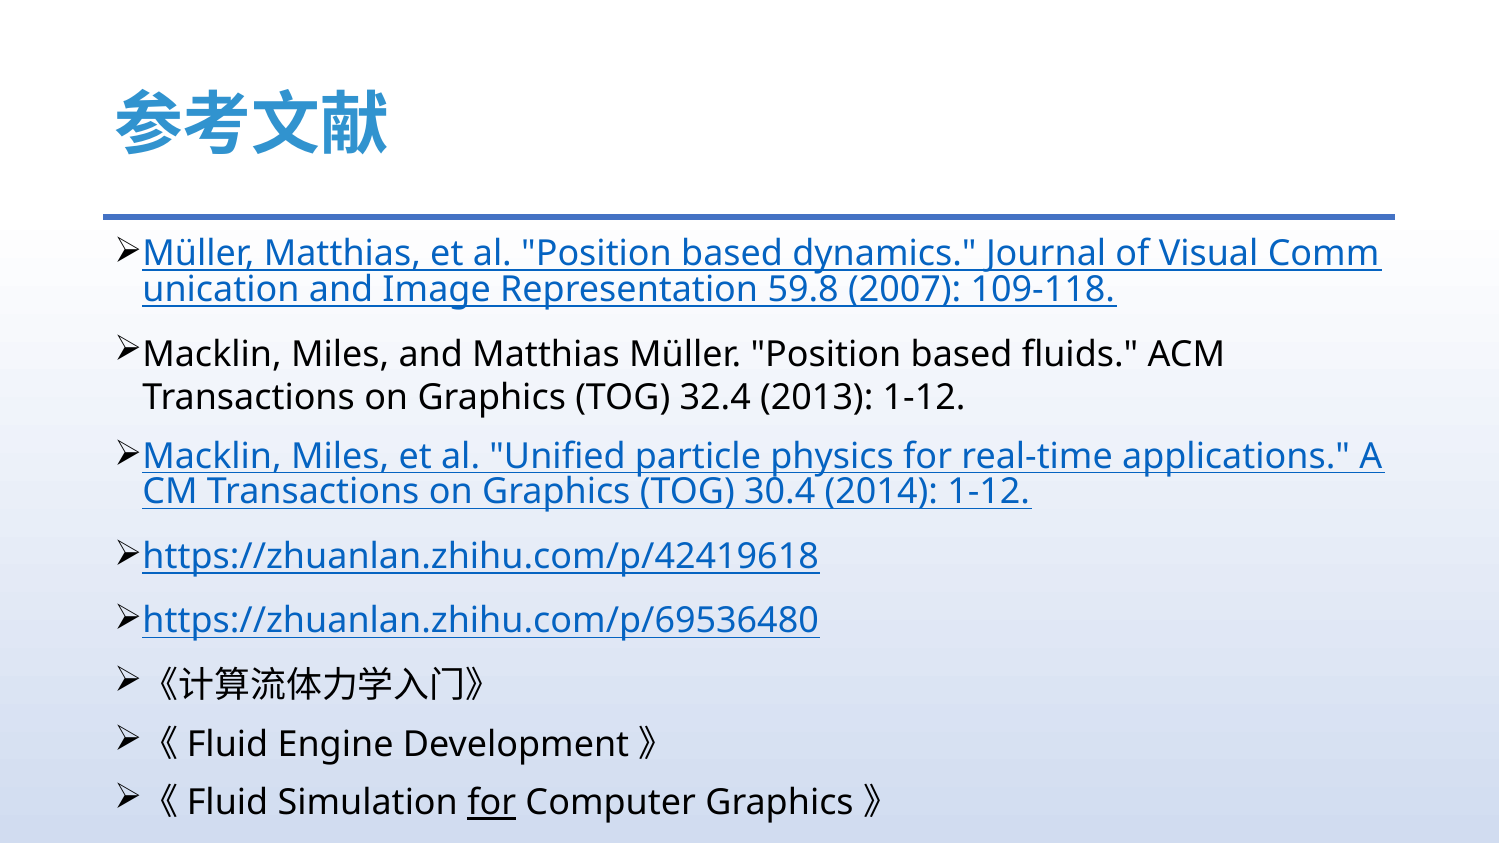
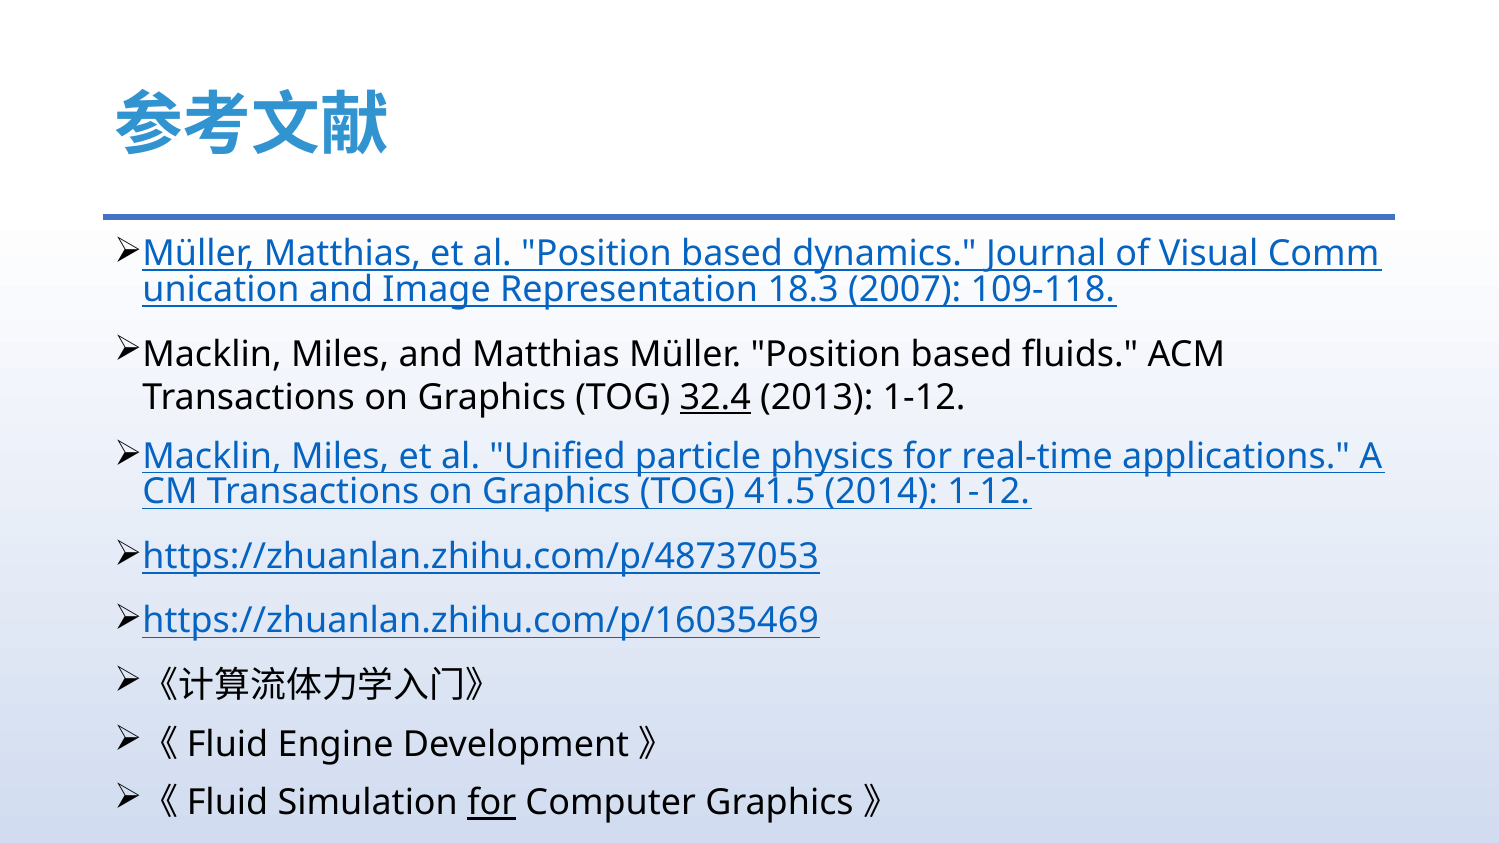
59.8: 59.8 -> 18.3
32.4 underline: none -> present
30.4: 30.4 -> 41.5
https://zhuanlan.zhihu.com/p/42419618: https://zhuanlan.zhihu.com/p/42419618 -> https://zhuanlan.zhihu.com/p/48737053
https://zhuanlan.zhihu.com/p/69536480: https://zhuanlan.zhihu.com/p/69536480 -> https://zhuanlan.zhihu.com/p/16035469
